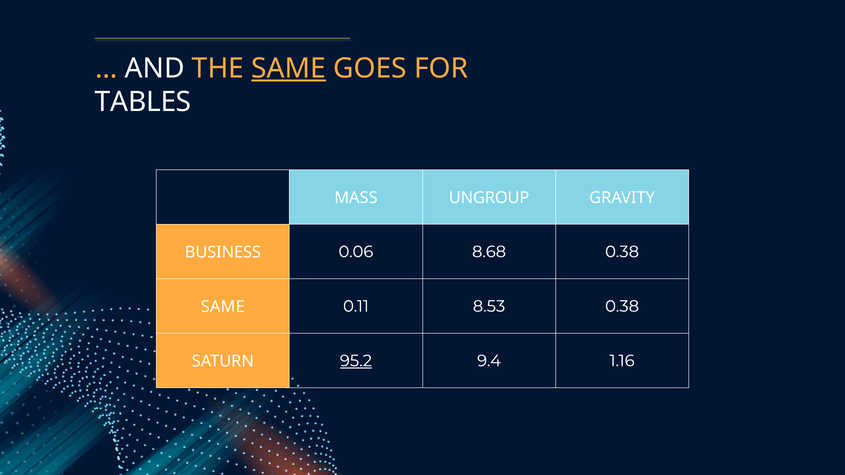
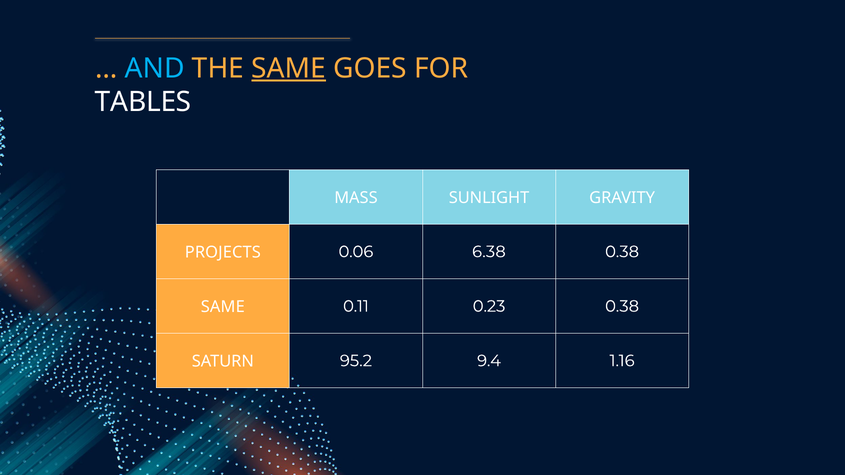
AND colour: white -> light blue
UNGROUP: UNGROUP -> SUNLIGHT
BUSINESS: BUSINESS -> PROJECTS
8.68: 8.68 -> 6.38
8.53: 8.53 -> 0.23
95.2 underline: present -> none
